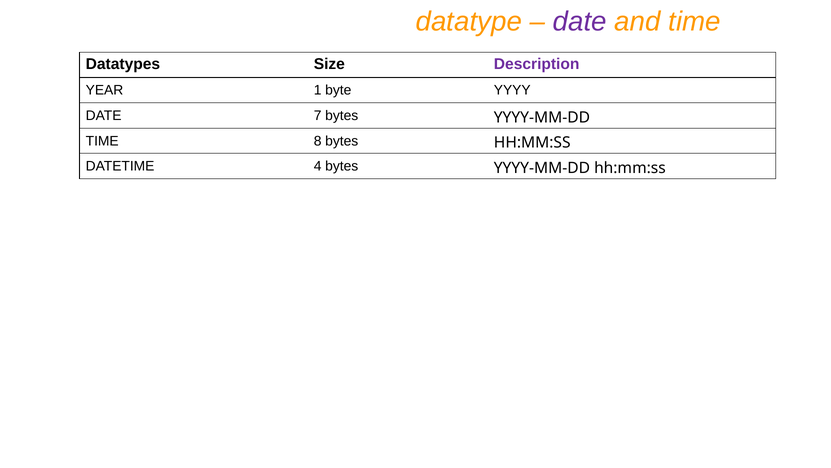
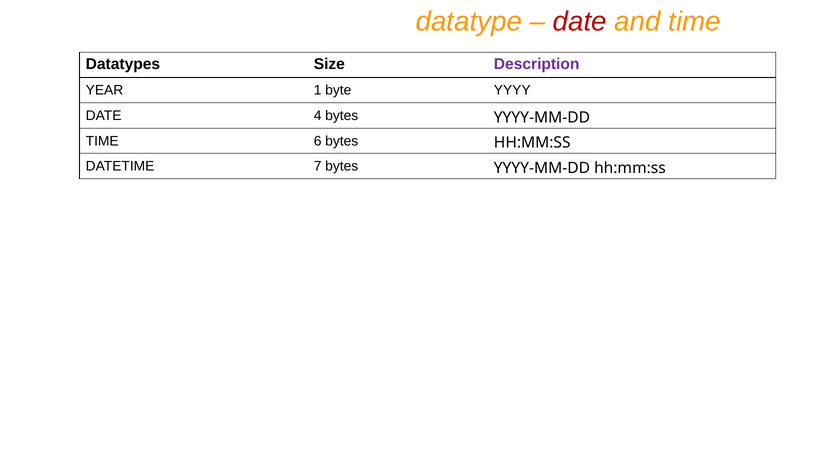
date at (580, 22) colour: purple -> red
7: 7 -> 4
8: 8 -> 6
4: 4 -> 7
